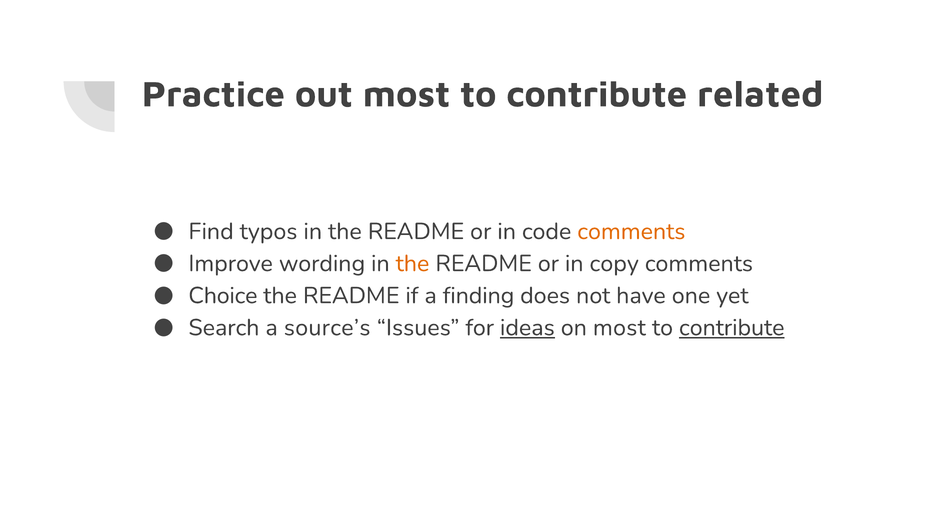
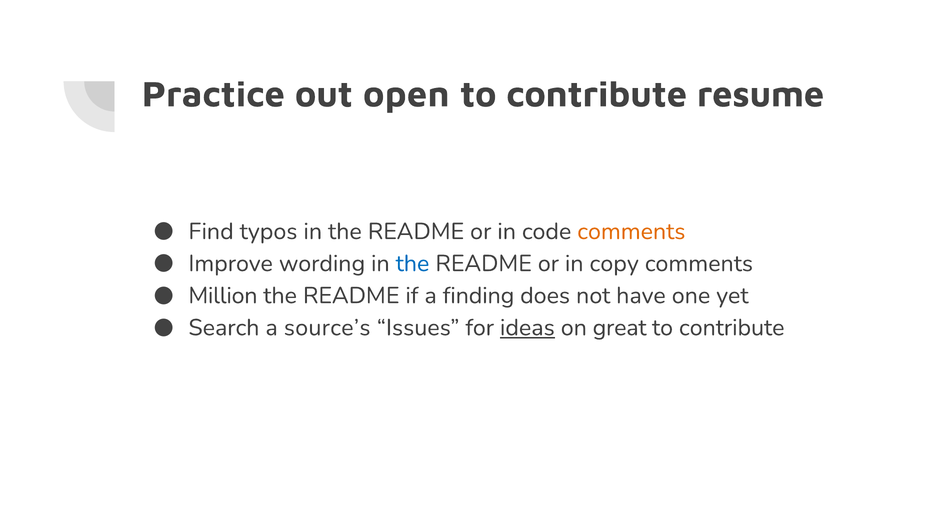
out most: most -> open
related: related -> resume
the at (413, 264) colour: orange -> blue
Choice: Choice -> Million
on most: most -> great
contribute at (732, 328) underline: present -> none
